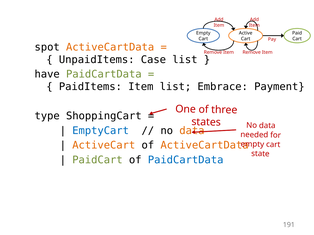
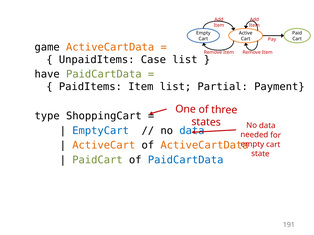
spot: spot -> game
Embrace: Embrace -> Partial
data at (192, 131) colour: orange -> blue
